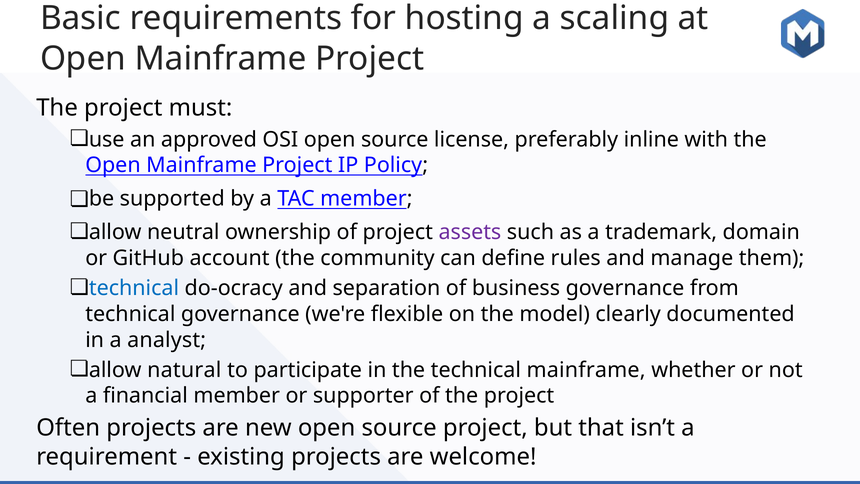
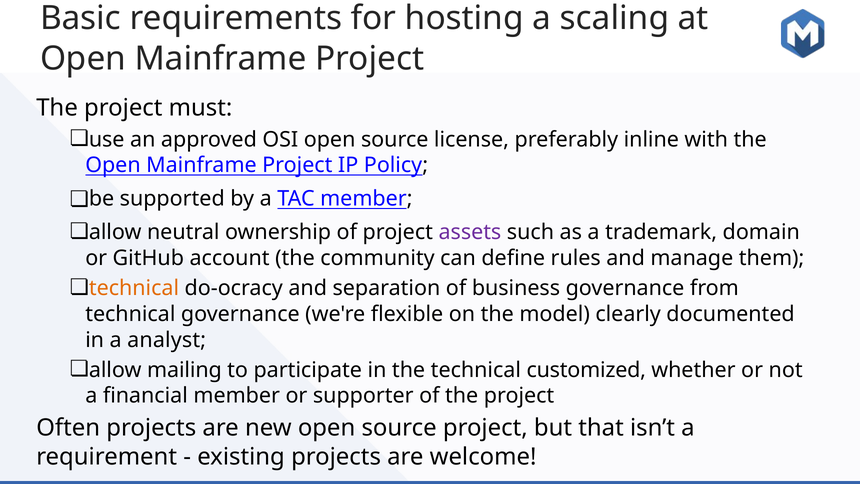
technical at (134, 288) colour: blue -> orange
natural: natural -> mailing
technical mainframe: mainframe -> customized
